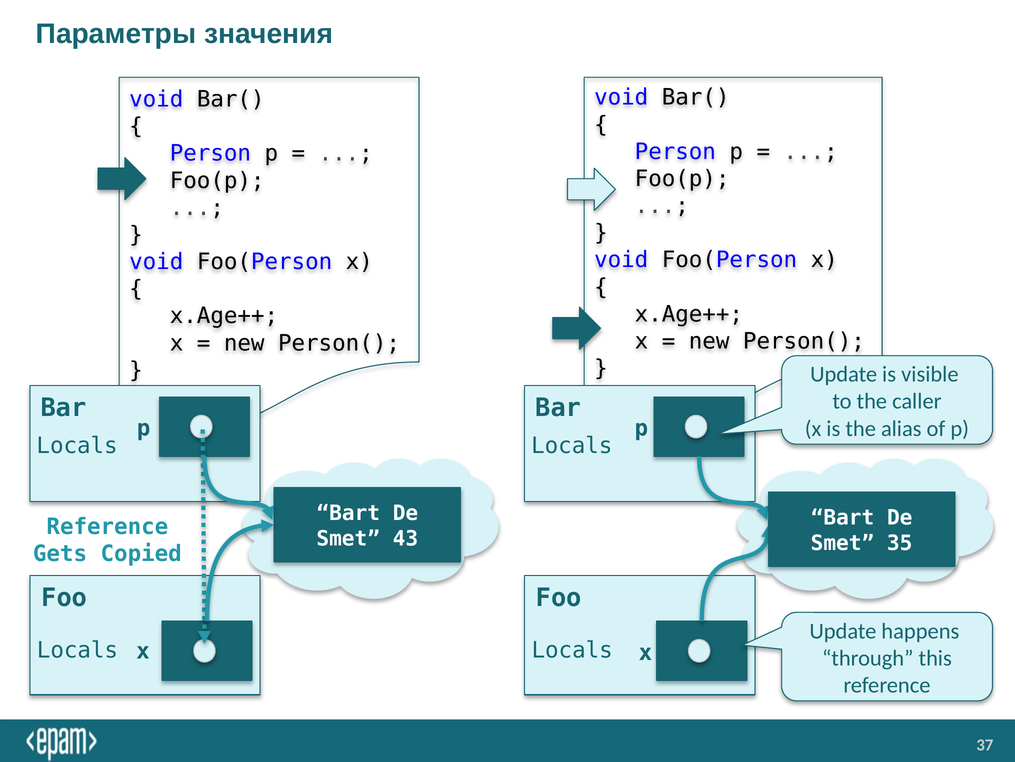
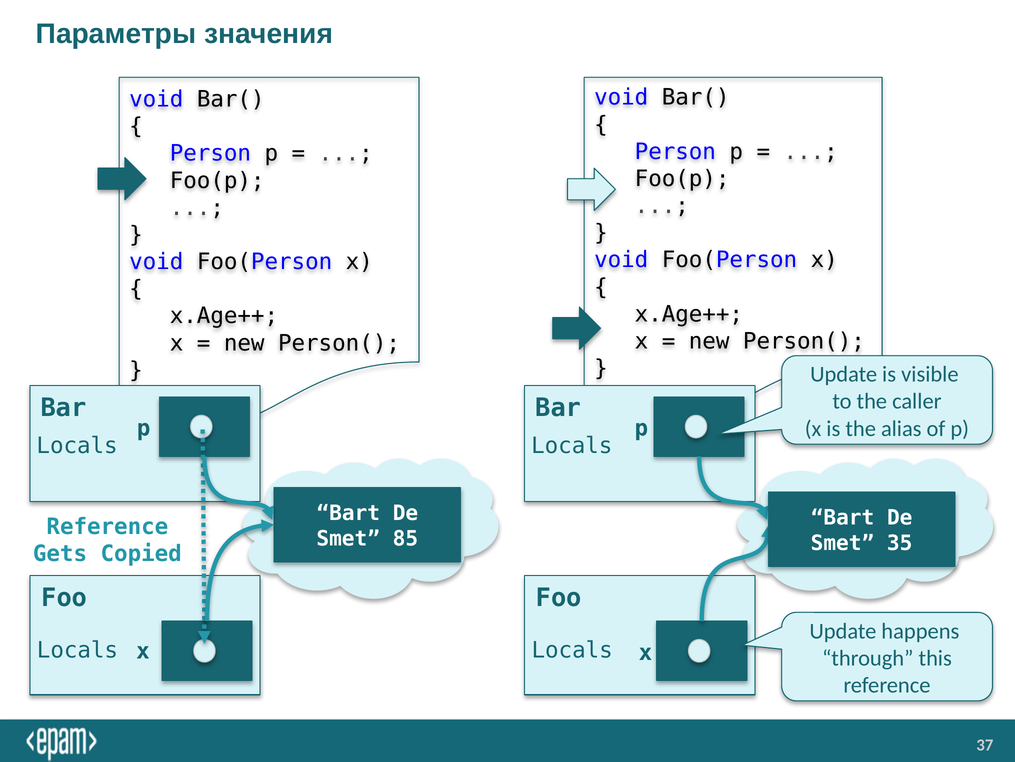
43: 43 -> 85
